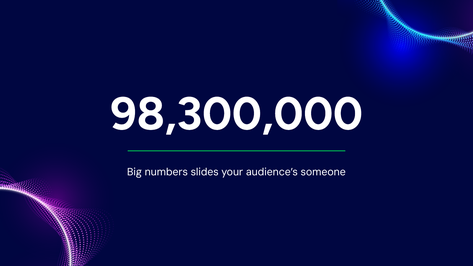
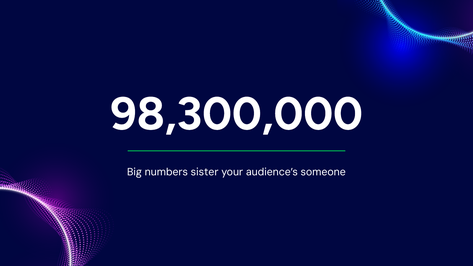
slides: slides -> sister
